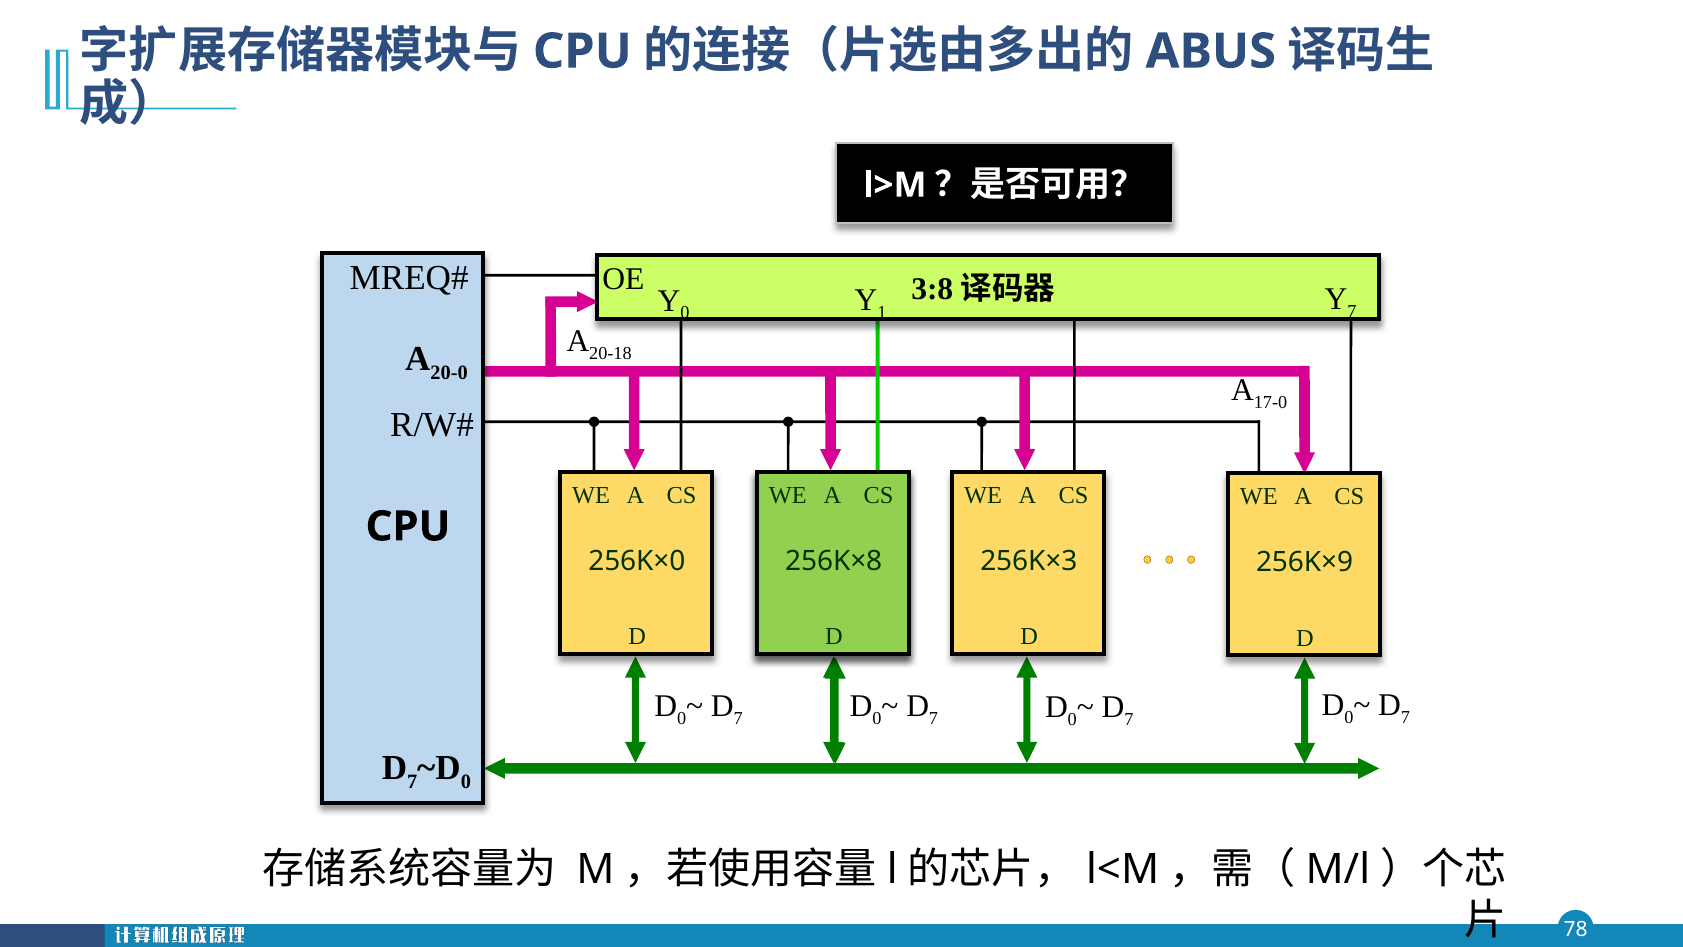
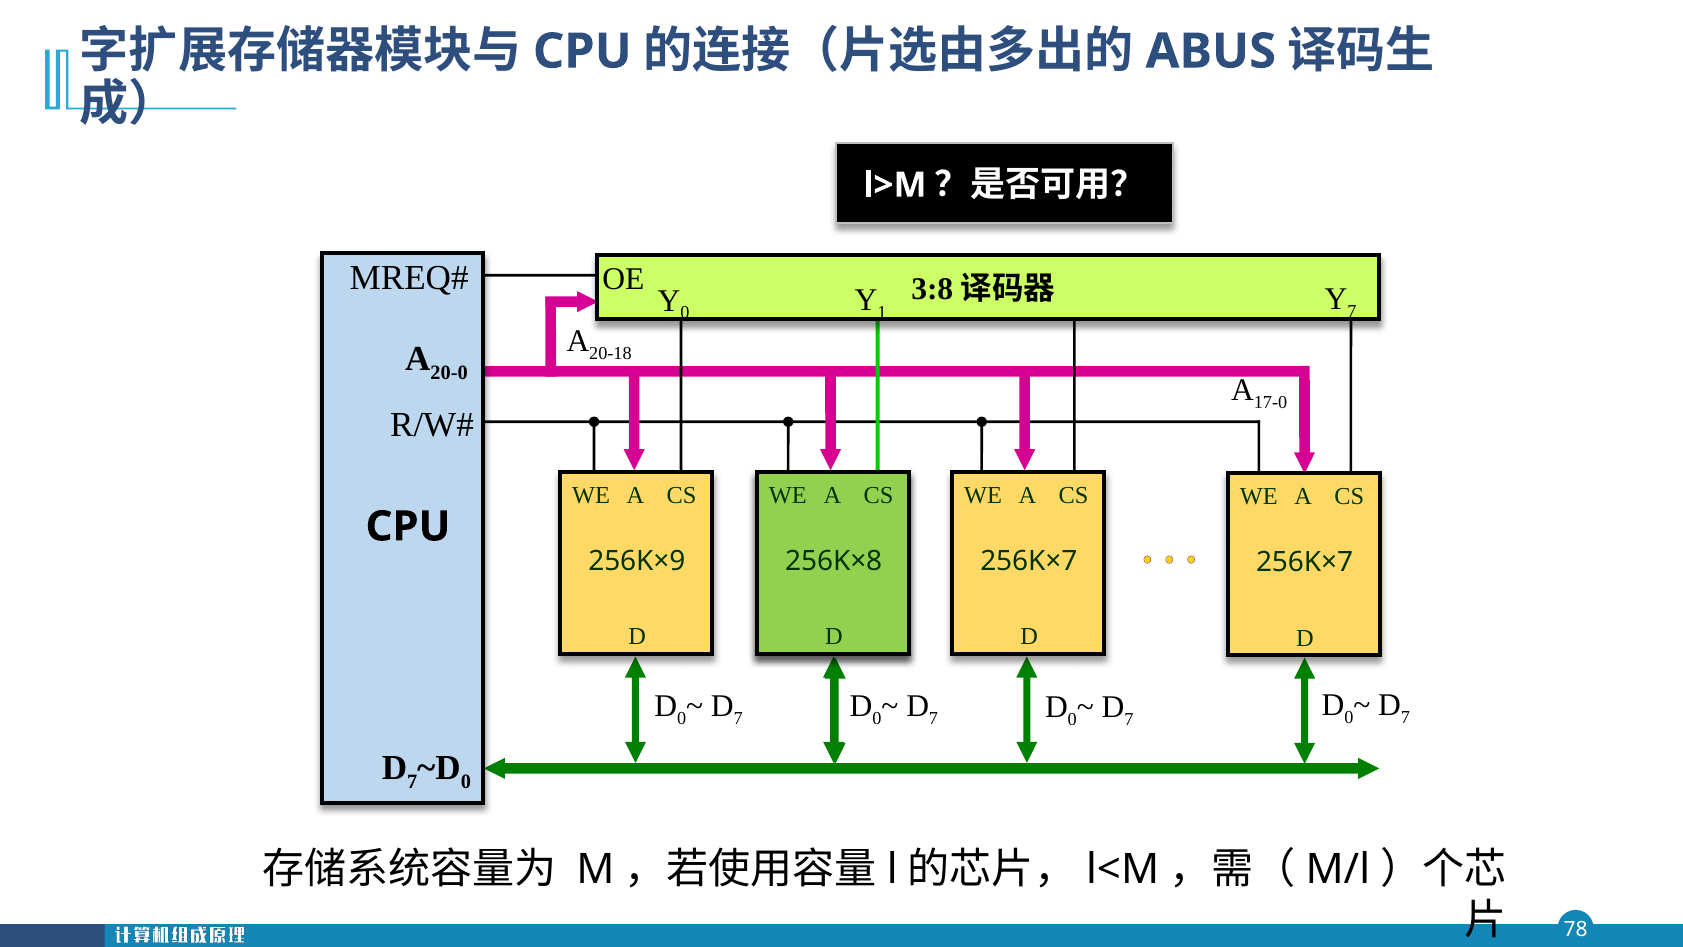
256K×0: 256K×0 -> 256K×9
256K×3 at (1029, 561): 256K×3 -> 256K×7
256K×9 at (1305, 562): 256K×9 -> 256K×7
